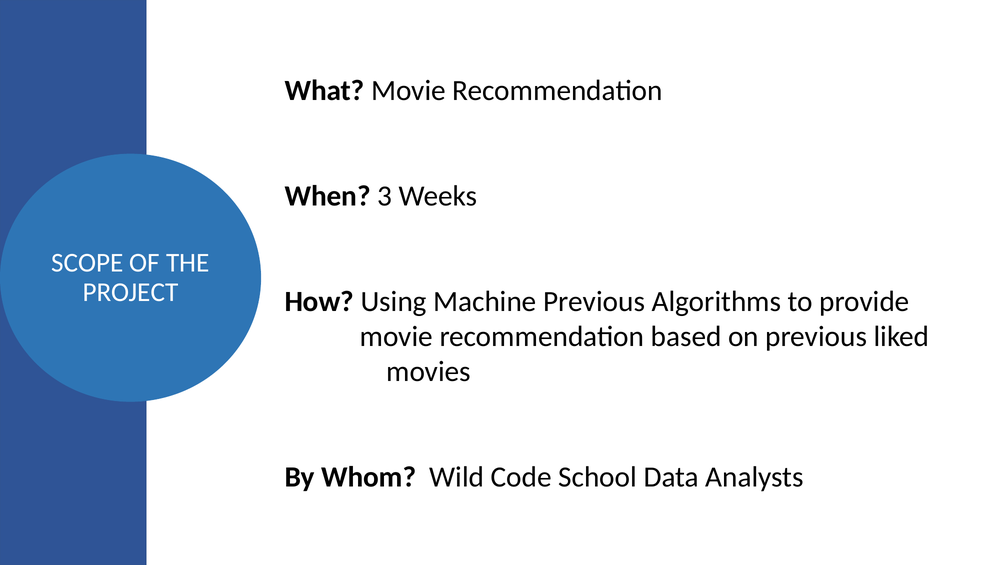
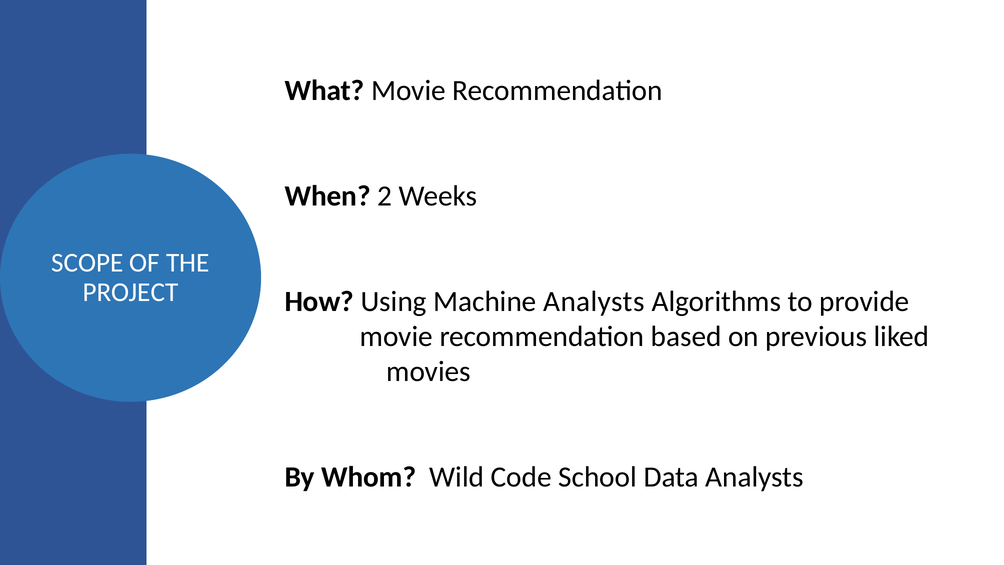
3: 3 -> 2
Machine Previous: Previous -> Analysts
